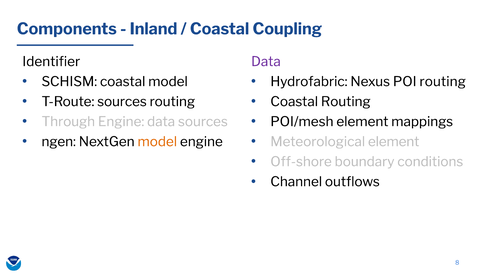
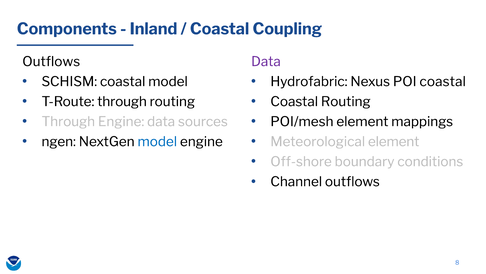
Identifier at (51, 61): Identifier -> Outflows
POI routing: routing -> coastal
T-Route sources: sources -> through
model at (157, 141) colour: orange -> blue
